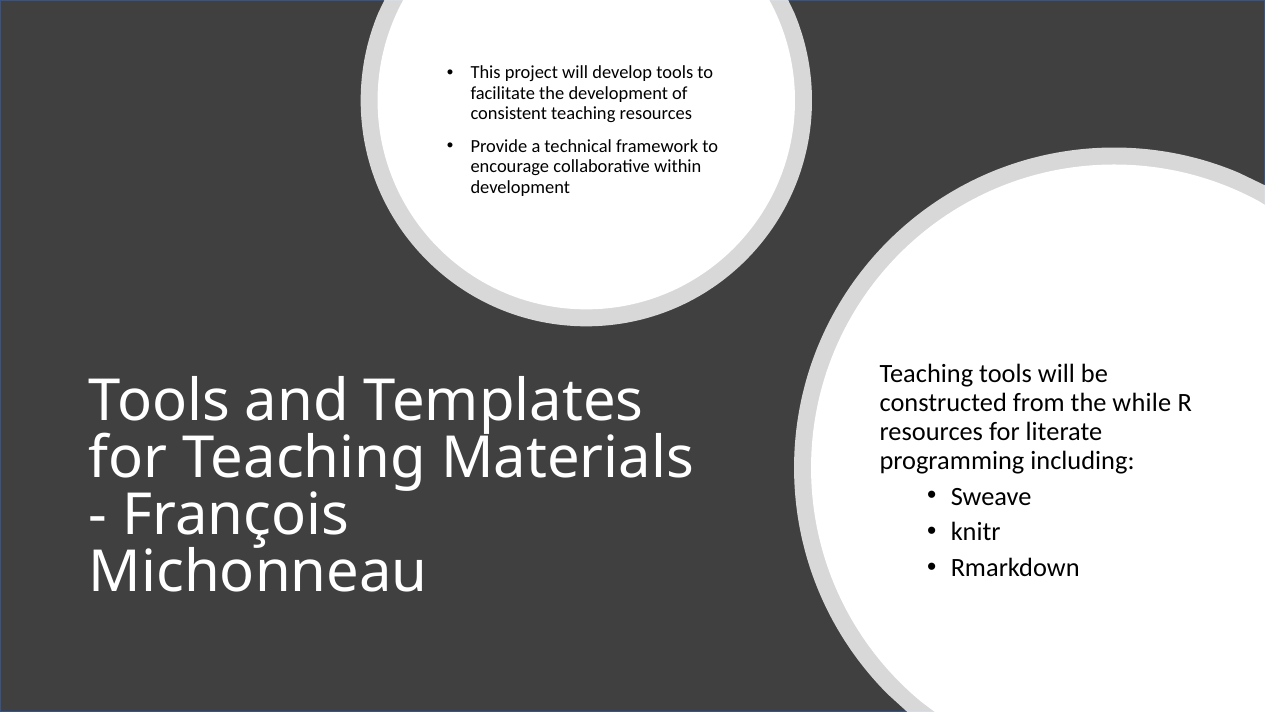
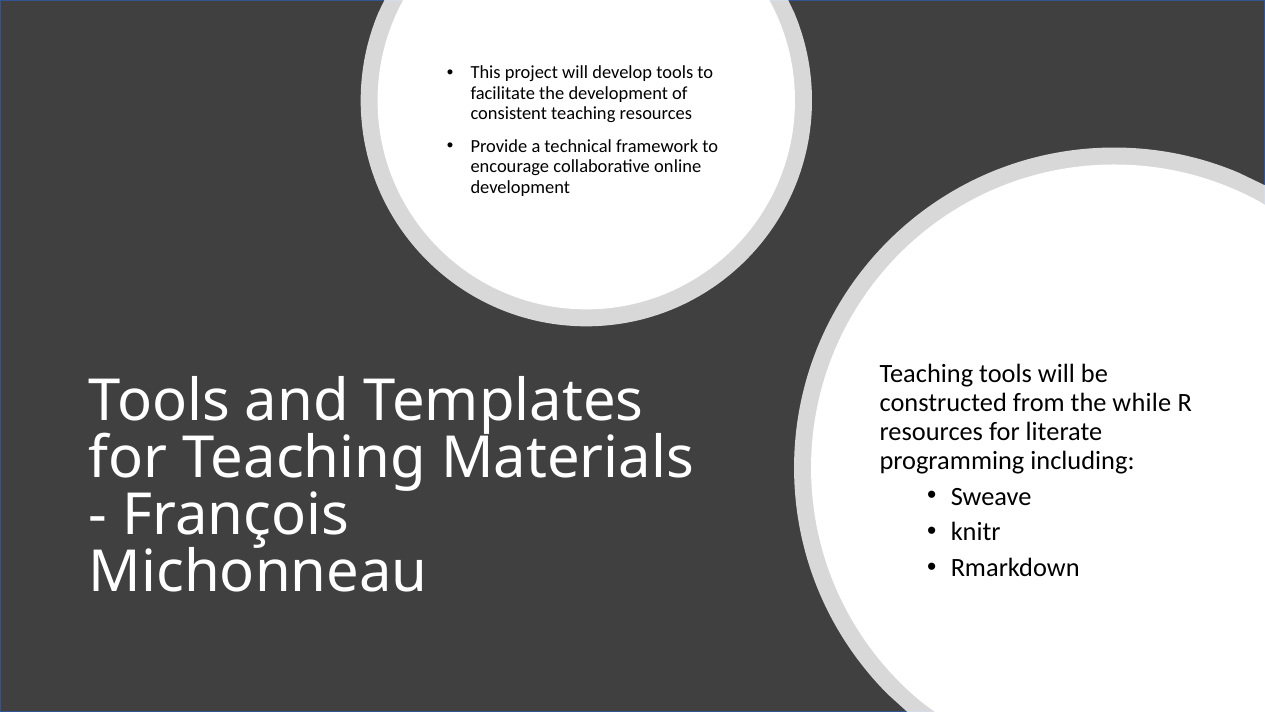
within: within -> online
